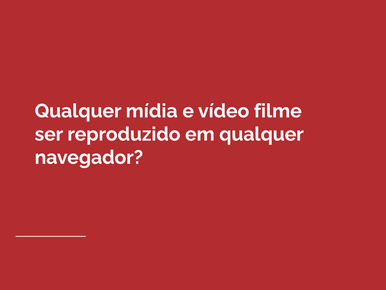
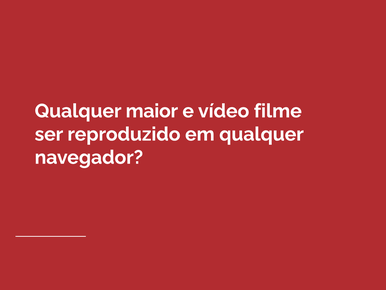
mídia: mídia -> maior
